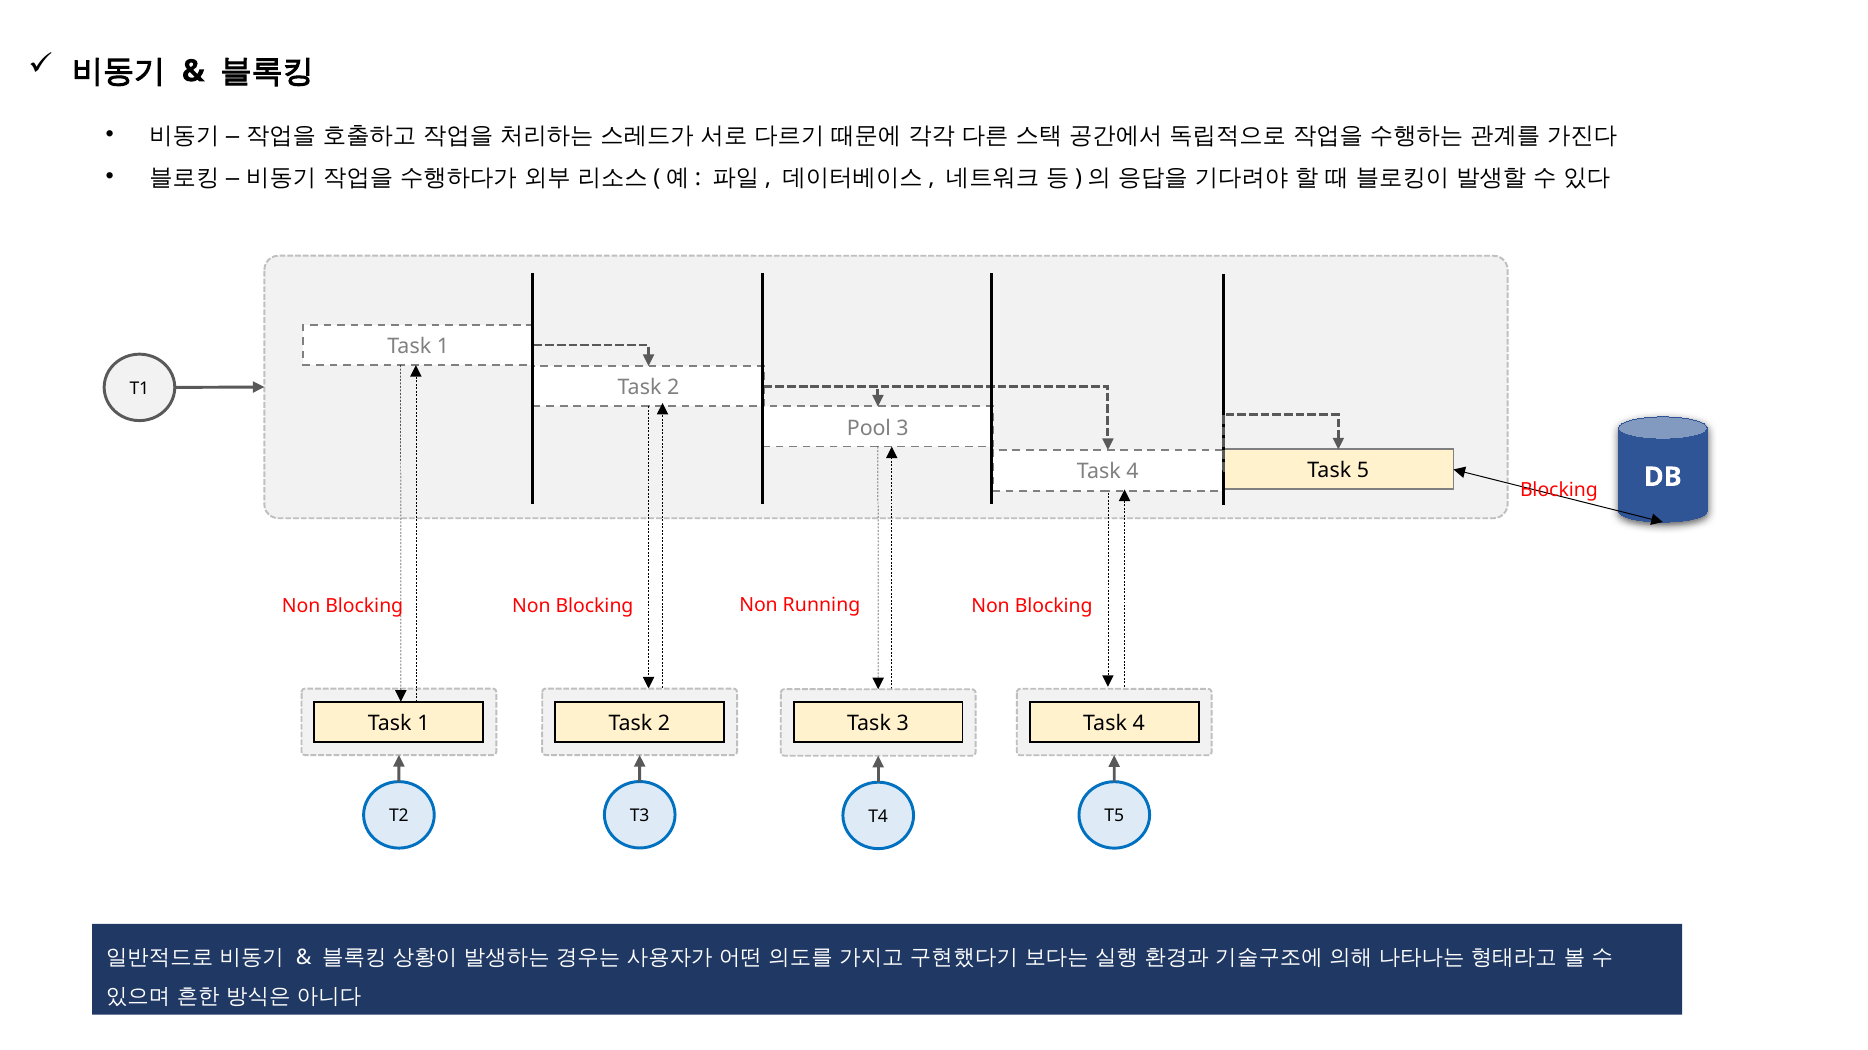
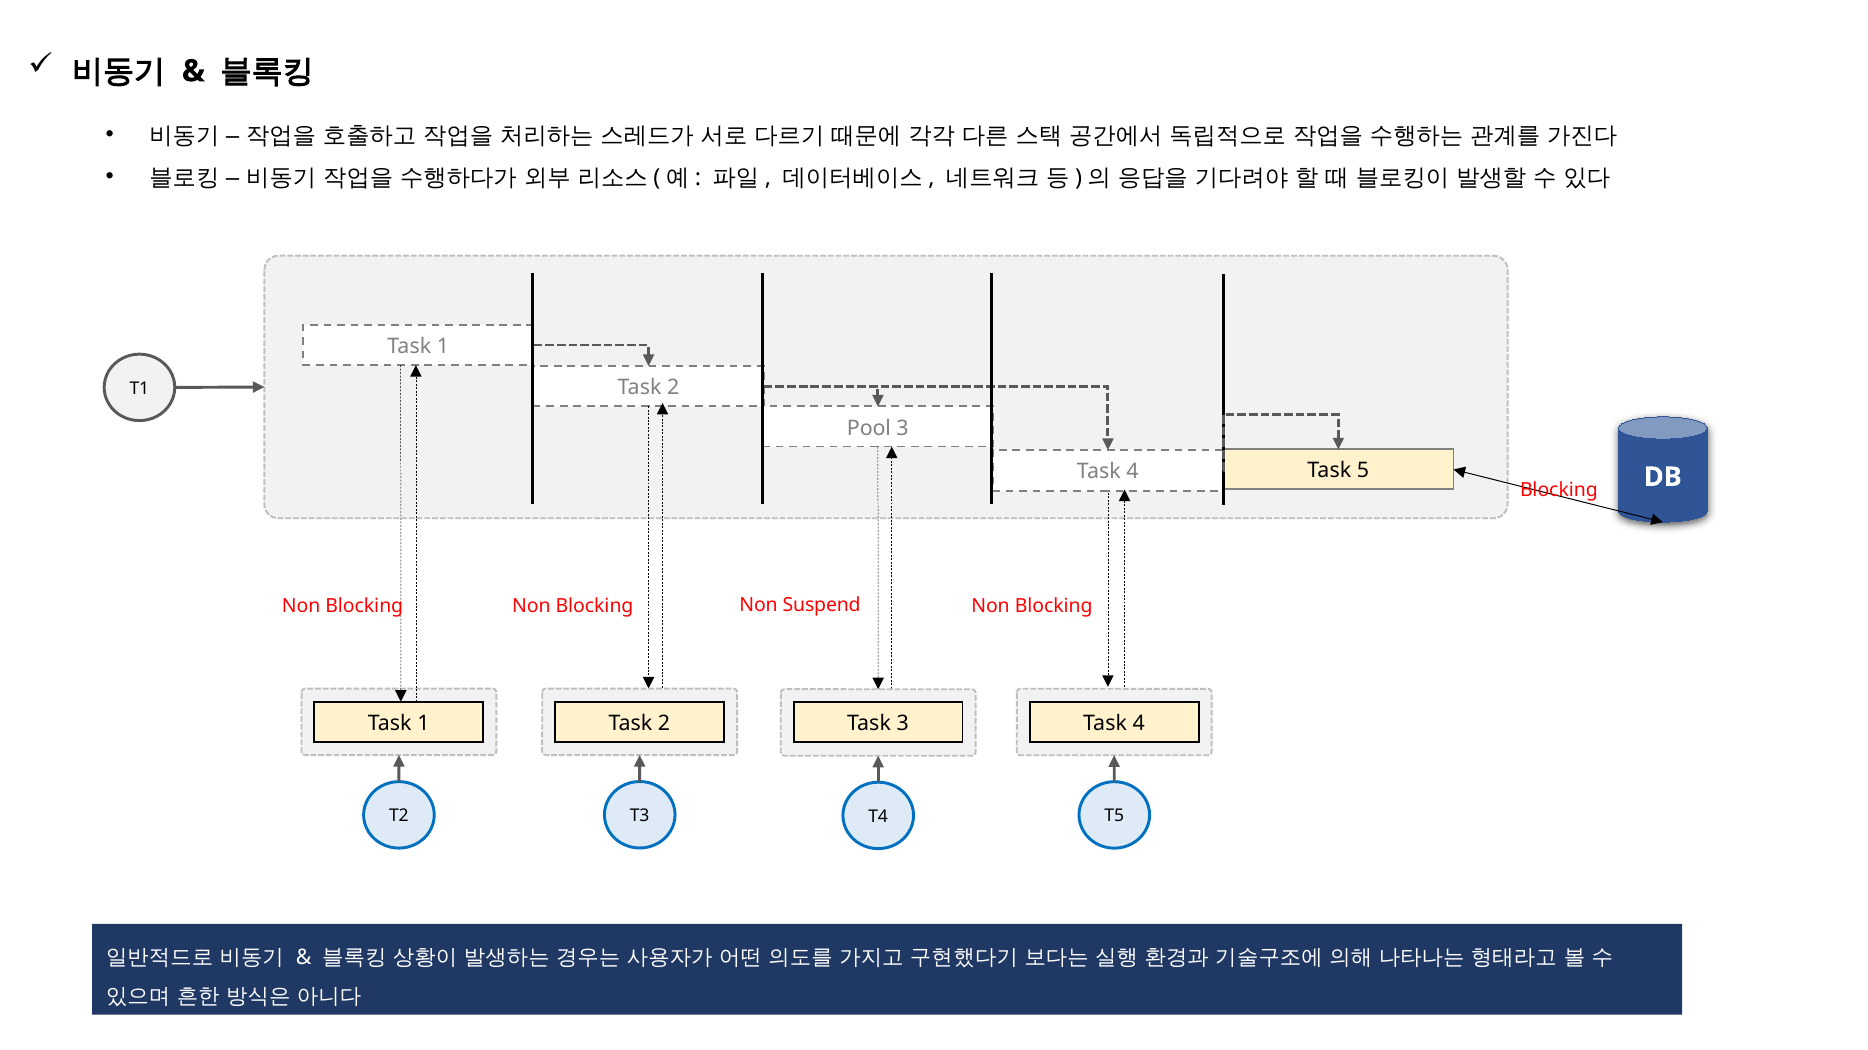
Running: Running -> Suspend
